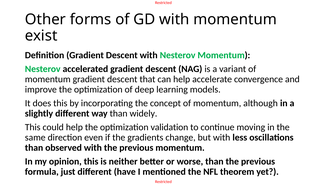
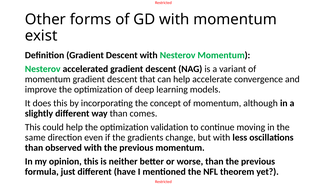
widely: widely -> comes
